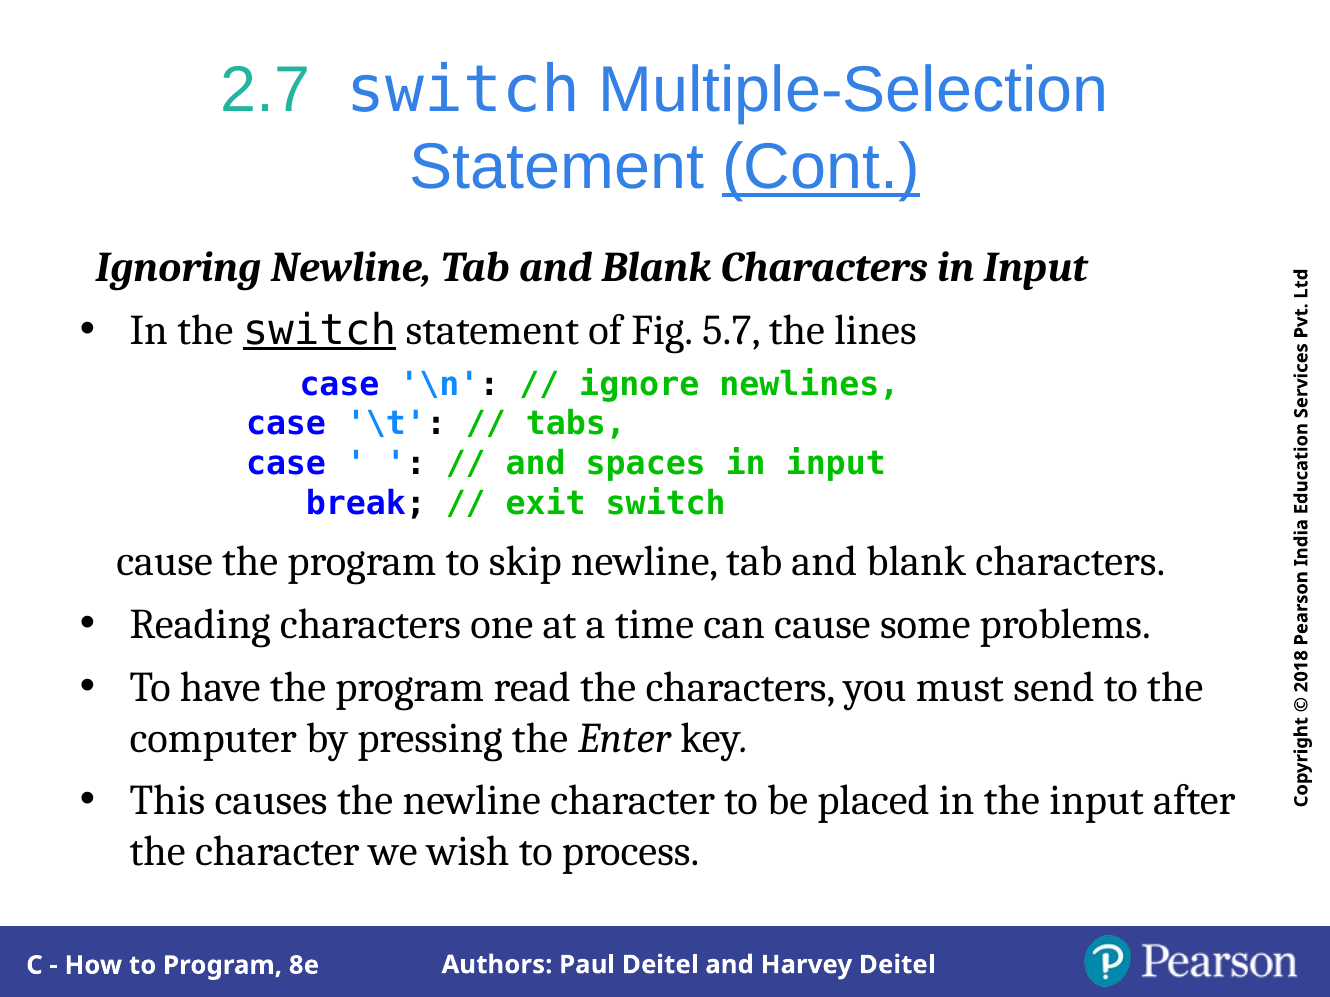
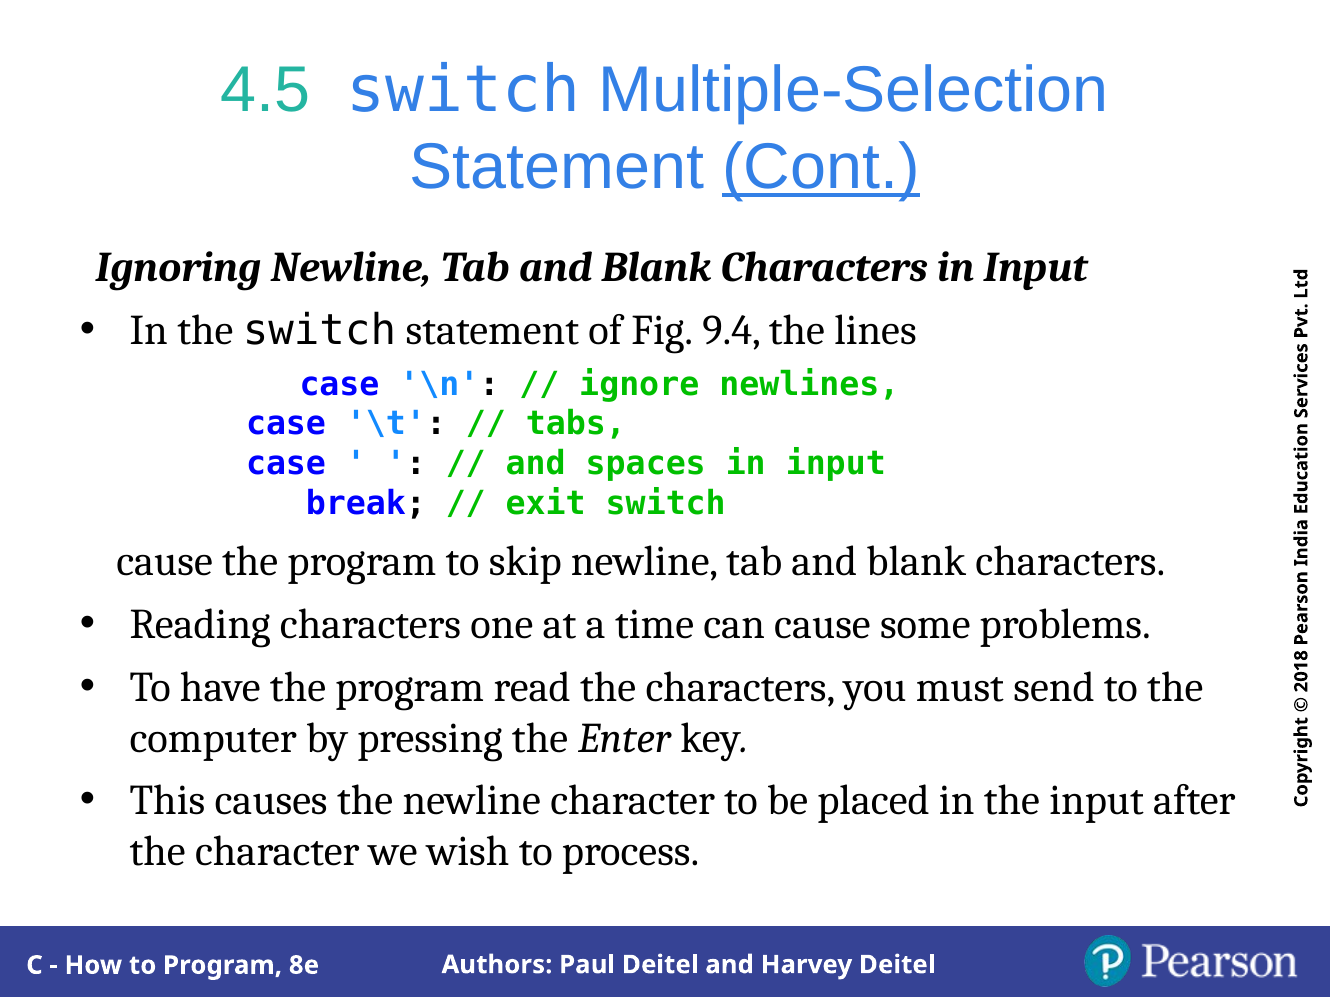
2.7: 2.7 -> 4.5
switch at (319, 331) underline: present -> none
5.7: 5.7 -> 9.4
